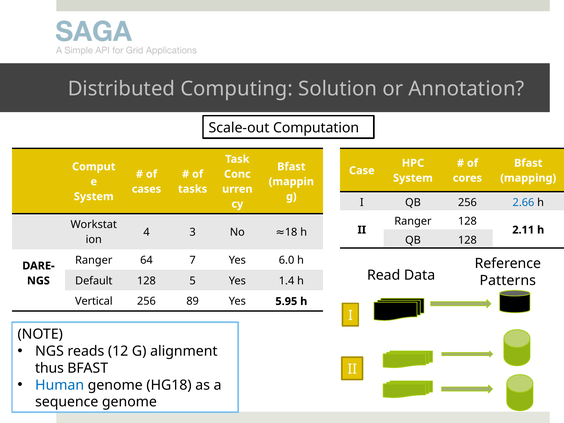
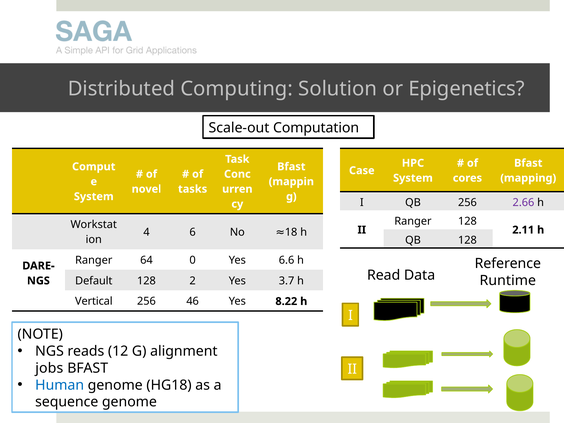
Annotation: Annotation -> Epigenetics
cases: cases -> novel
2.66 colour: blue -> purple
3: 3 -> 6
7: 7 -> 0
6.0: 6.0 -> 6.6
Patterns: Patterns -> Runtime
5: 5 -> 2
1.4: 1.4 -> 3.7
89: 89 -> 46
5.95: 5.95 -> 8.22
thus: thus -> jobs
